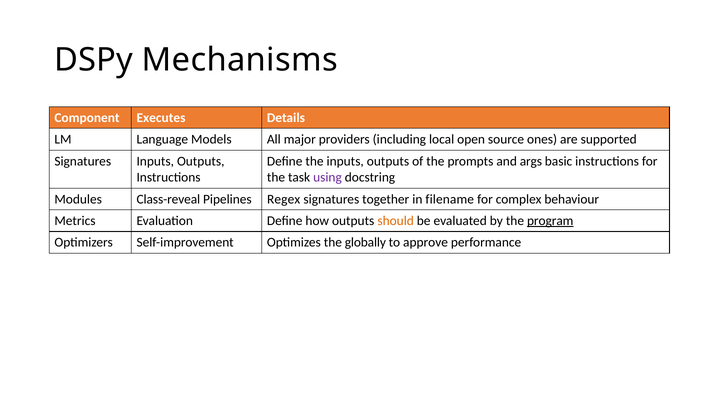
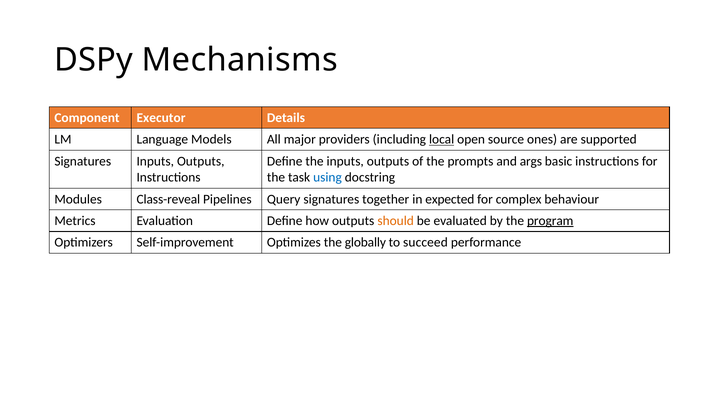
Executes: Executes -> Executor
local underline: none -> present
using colour: purple -> blue
Regex: Regex -> Query
filename: filename -> expected
approve: approve -> succeed
